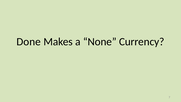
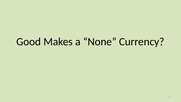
Done: Done -> Good
